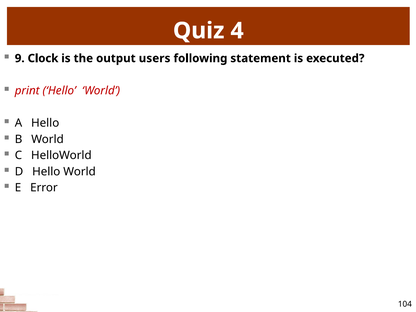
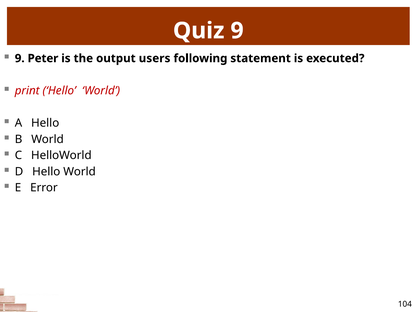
Quiz 4: 4 -> 9
Clock: Clock -> Peter
